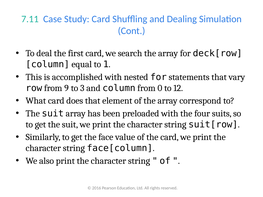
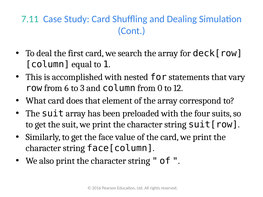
9: 9 -> 6
